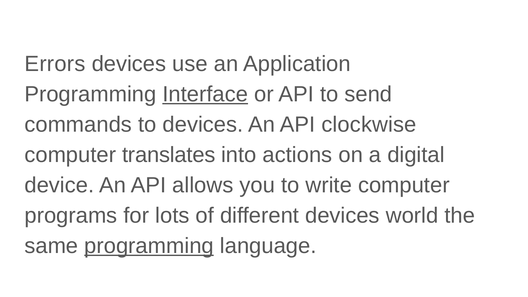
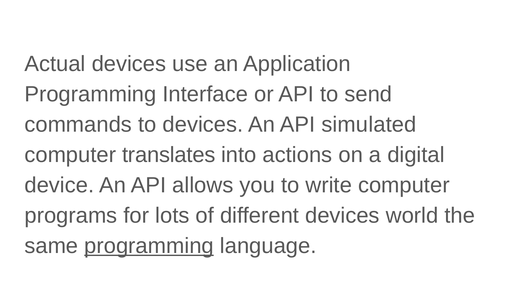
Errors: Errors -> Actual
Interface underline: present -> none
clockwise: clockwise -> simulated
